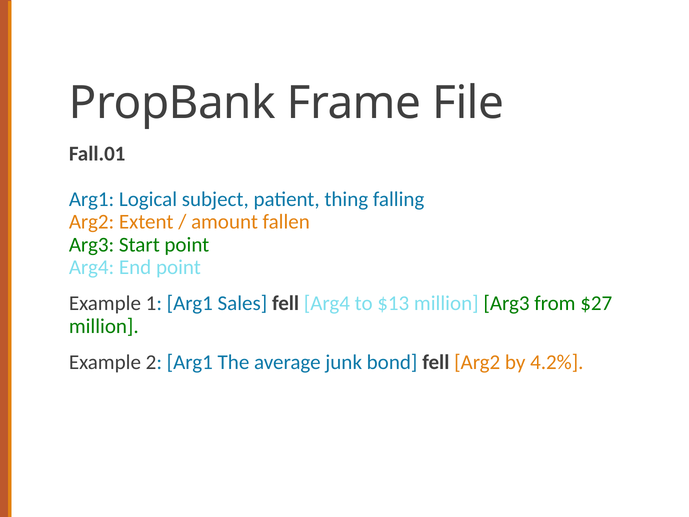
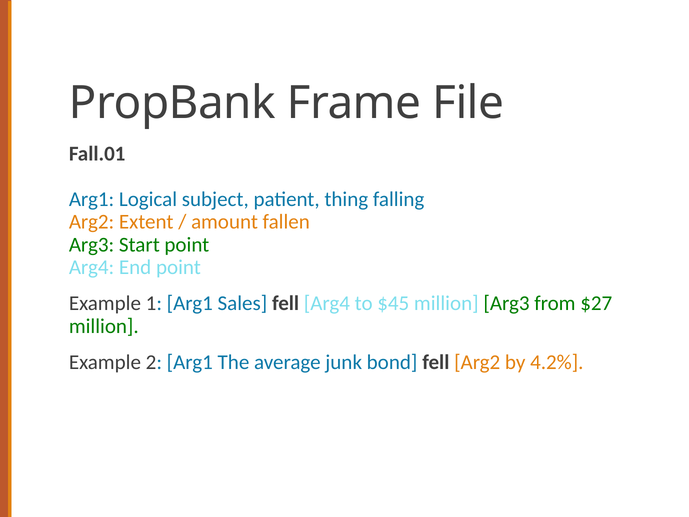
$13: $13 -> $45
